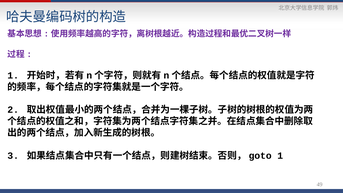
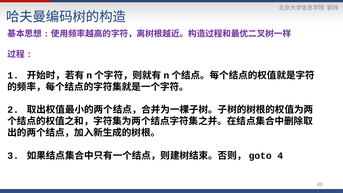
1 at (280, 156): 1 -> 4
